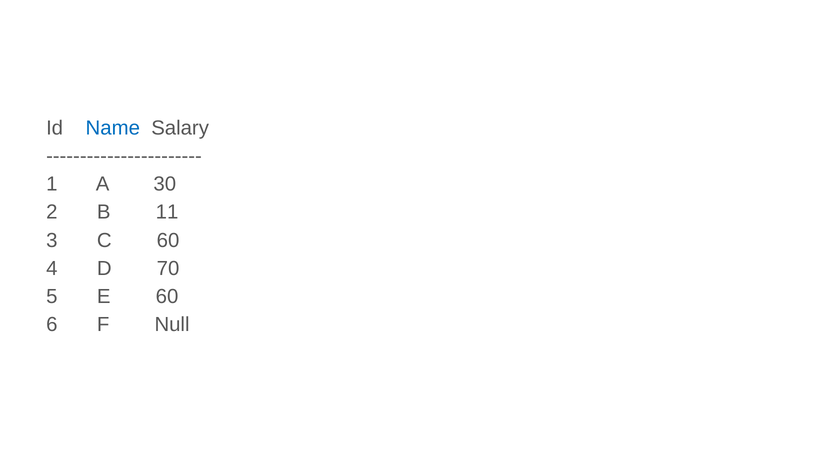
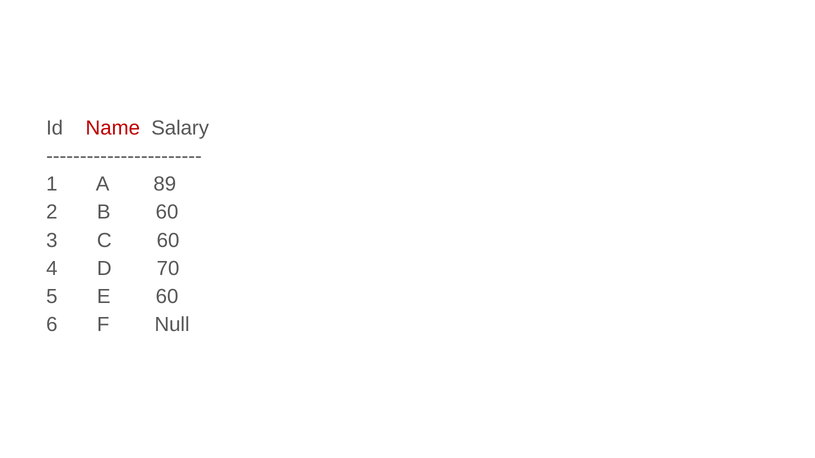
Name colour: blue -> red
30: 30 -> 89
B 11: 11 -> 60
